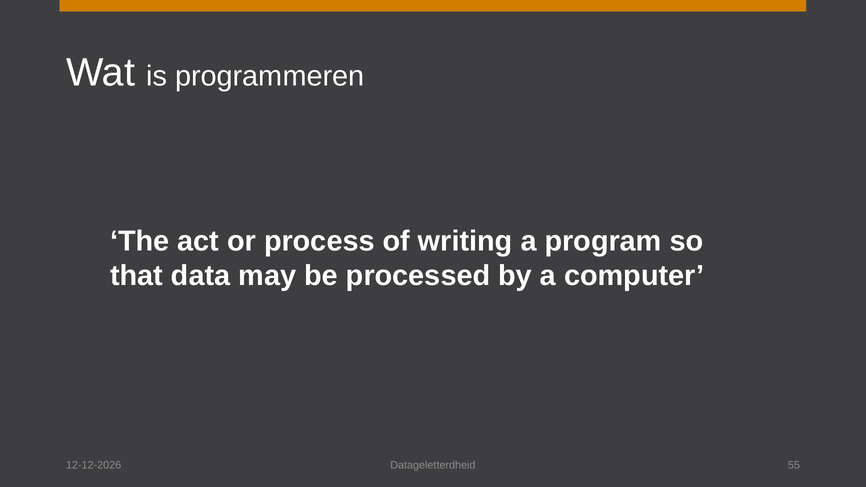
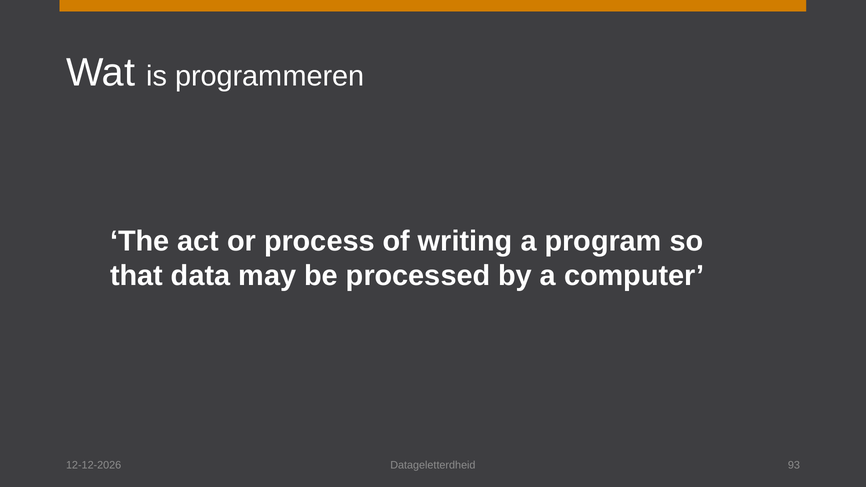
55: 55 -> 93
